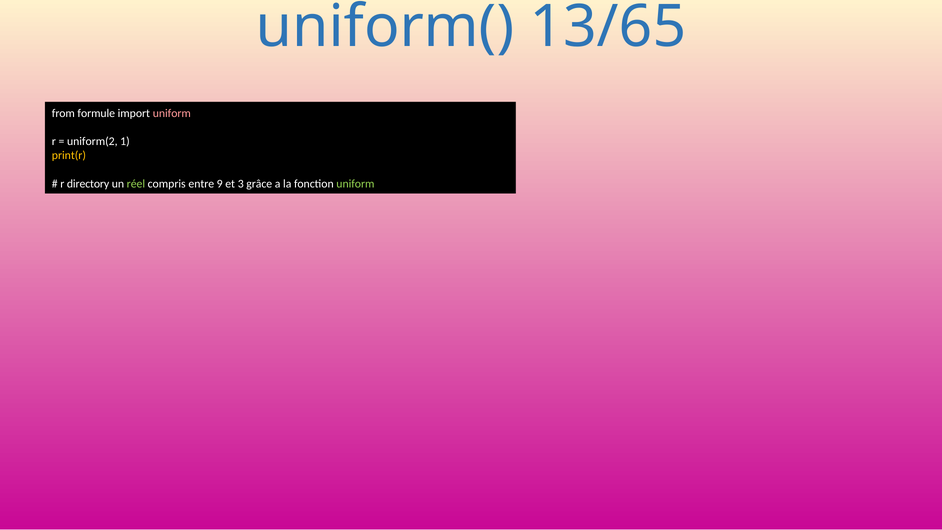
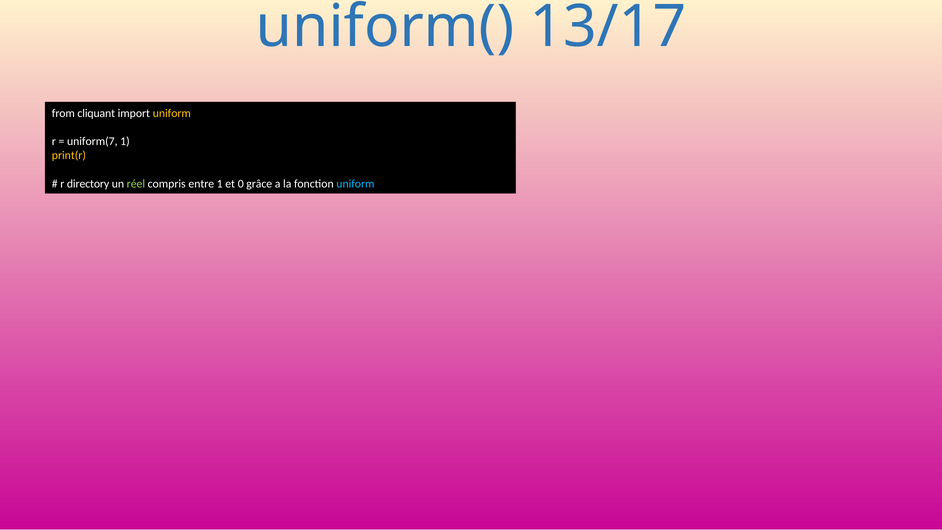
13/65: 13/65 -> 13/17
formule: formule -> cliquant
uniform at (172, 113) colour: pink -> yellow
uniform(2: uniform(2 -> uniform(7
entre 9: 9 -> 1
3: 3 -> 0
uniform at (355, 184) colour: light green -> light blue
